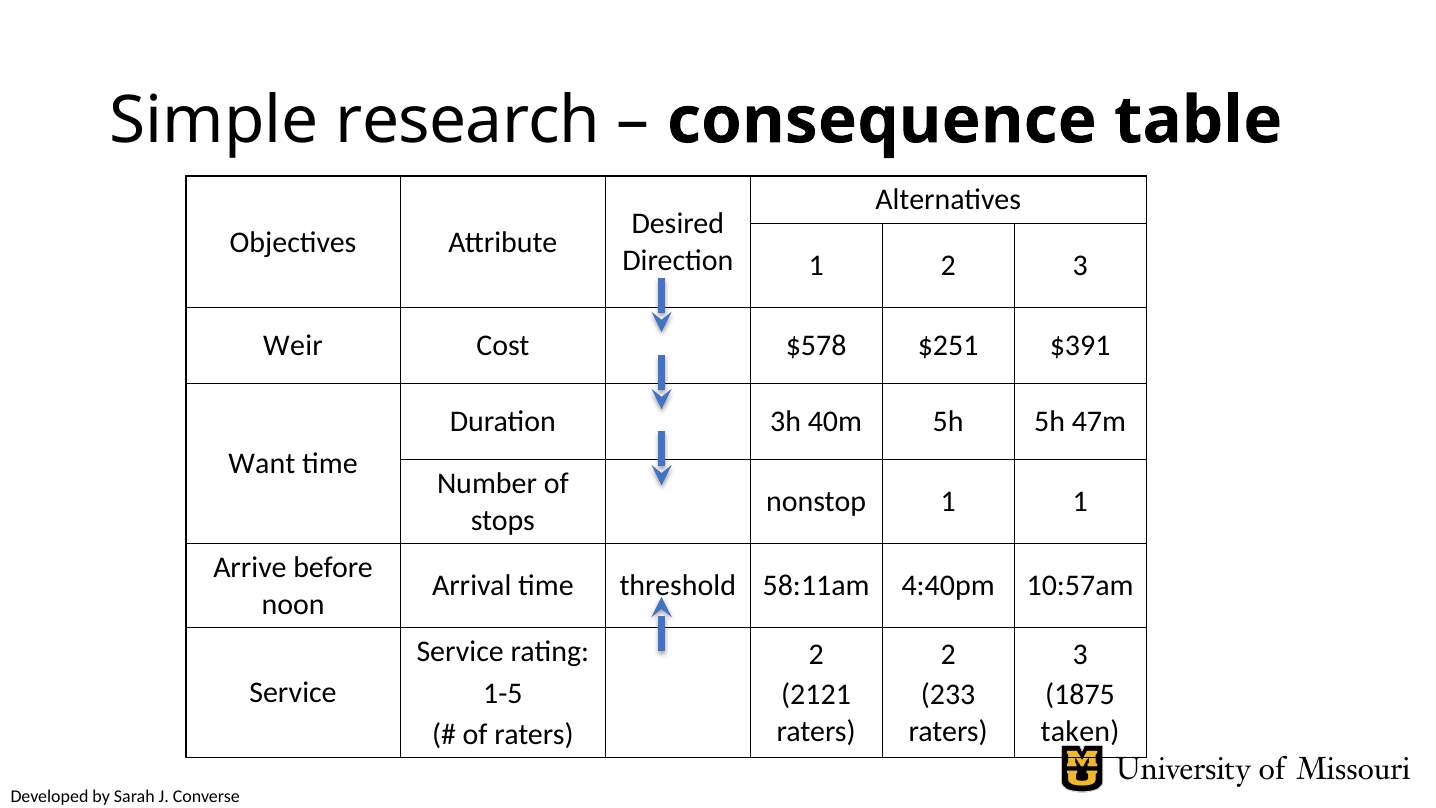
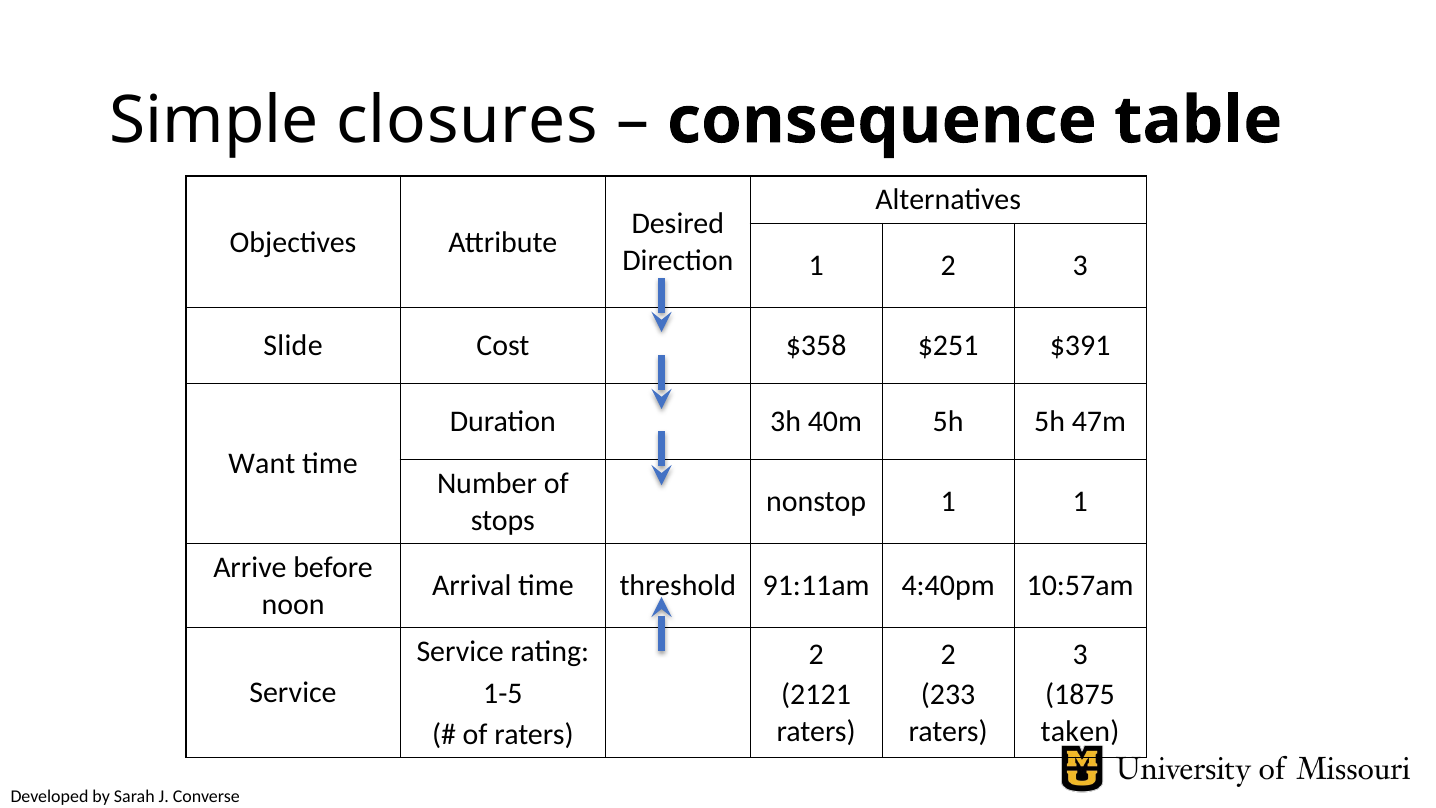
research: research -> closures
Weir: Weir -> Slide
$578: $578 -> $358
58:11am: 58:11am -> 91:11am
